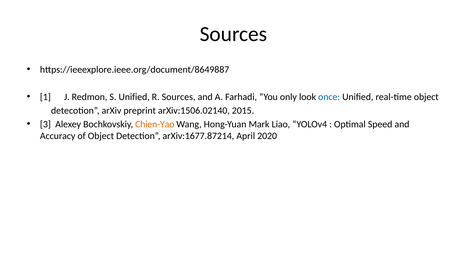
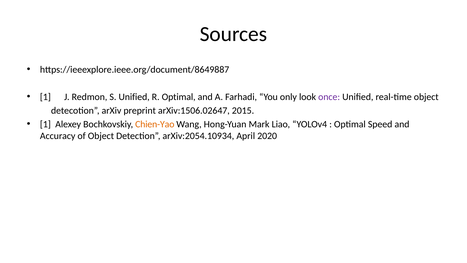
R Sources: Sources -> Optimal
once colour: blue -> purple
arXiv:1506.02140: arXiv:1506.02140 -> arXiv:1506.02647
3 at (45, 124): 3 -> 1
arXiv:1677.87214: arXiv:1677.87214 -> arXiv:2054.10934
